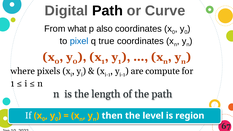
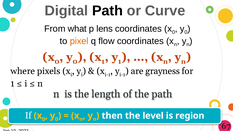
also: also -> lens
pixel colour: blue -> orange
true: true -> flow
compute: compute -> grayness
